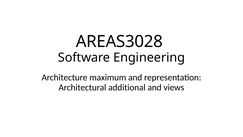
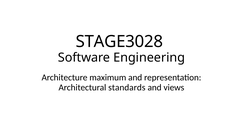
AREAS3028: AREAS3028 -> STAGE3028
additional: additional -> standards
